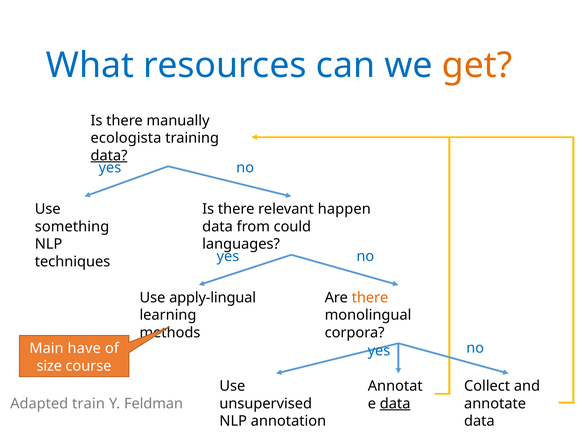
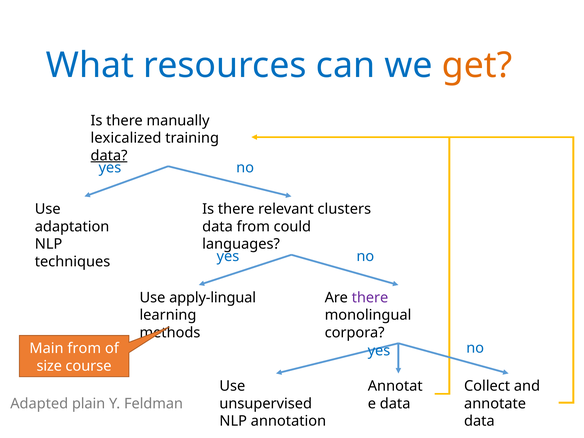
ecologista: ecologista -> lexicalized
happen: happen -> clusters
something: something -> adaptation
there at (370, 298) colour: orange -> purple
Main have: have -> from
data at (395, 404) underline: present -> none
train: train -> plain
